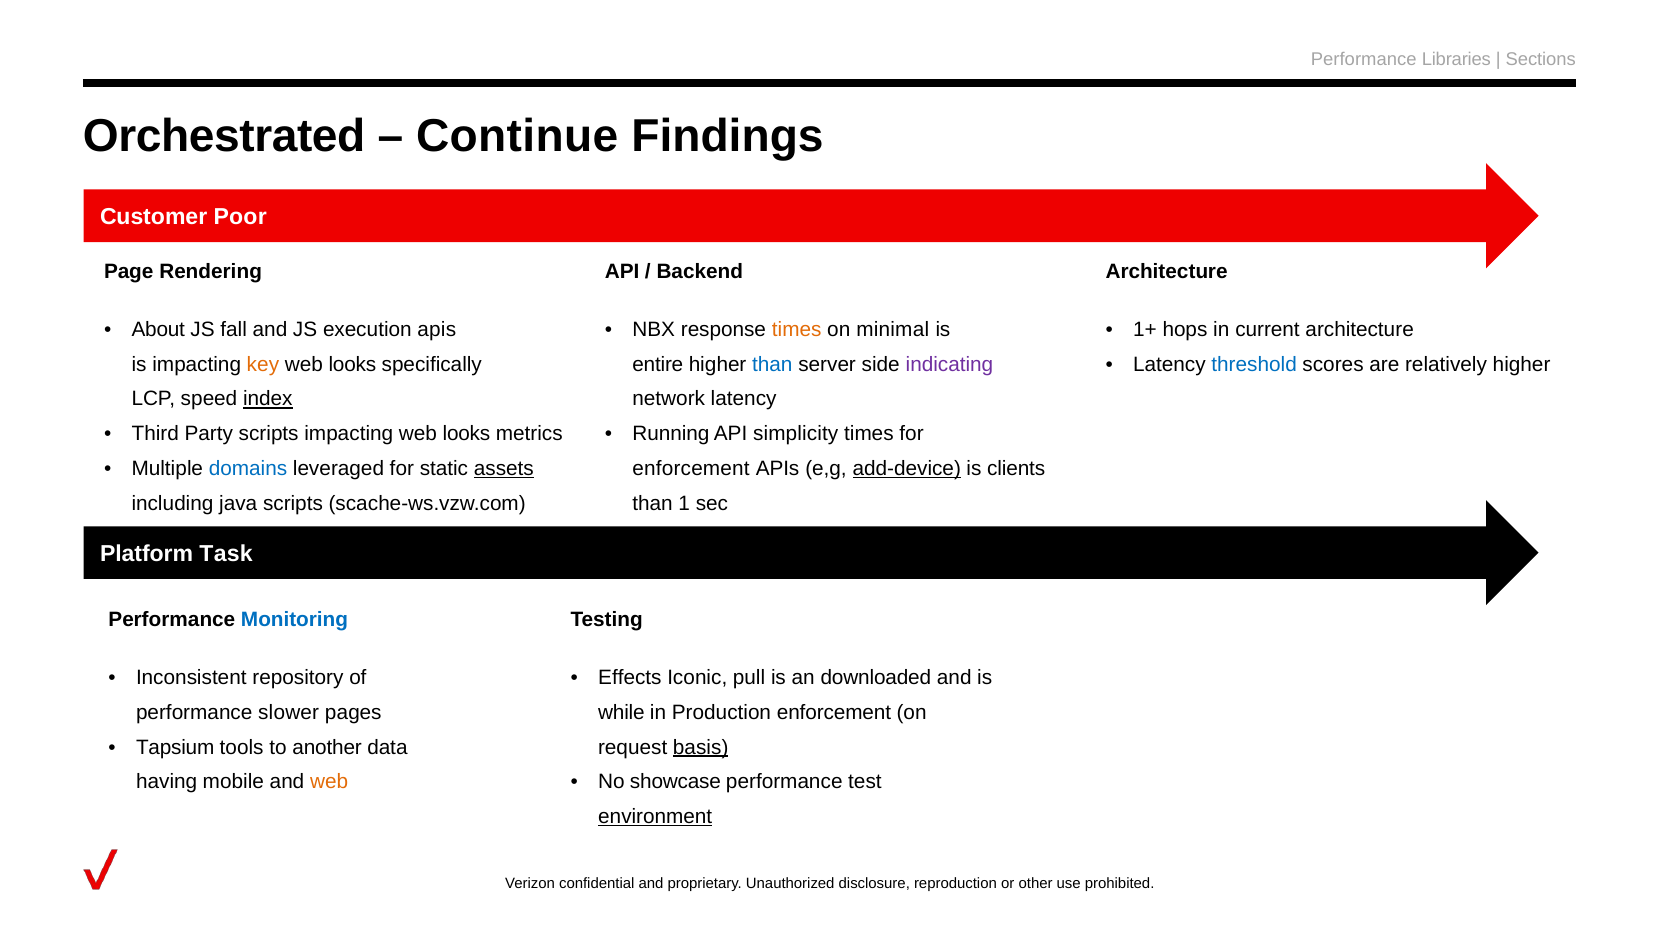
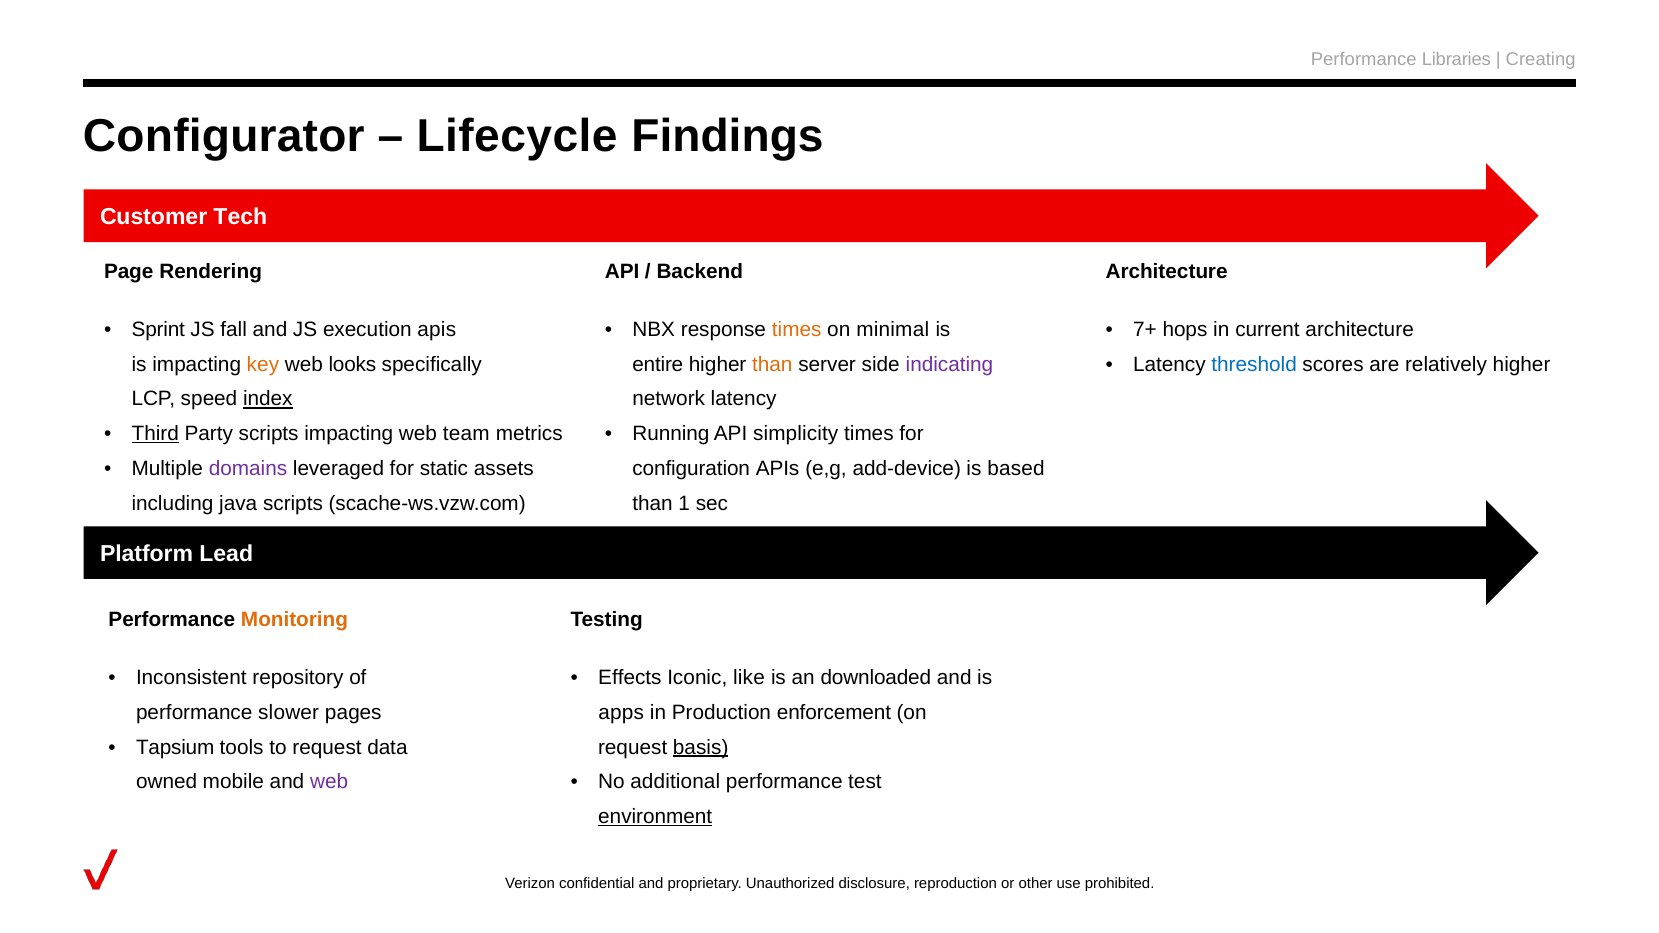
Sections: Sections -> Creating
Orchestrated: Orchestrated -> Configurator
Continue: Continue -> Lifecycle
Poor: Poor -> Tech
About: About -> Sprint
1+: 1+ -> 7+
than at (772, 364) colour: blue -> orange
Third underline: none -> present
impacting web looks: looks -> team
domains colour: blue -> purple
assets underline: present -> none
enforcement at (691, 469): enforcement -> configuration
add-device underline: present -> none
clients: clients -> based
Task: Task -> Lead
Monitoring colour: blue -> orange
pull: pull -> like
while: while -> apps
to another: another -> request
having: having -> owned
web at (329, 782) colour: orange -> purple
showcase: showcase -> additional
